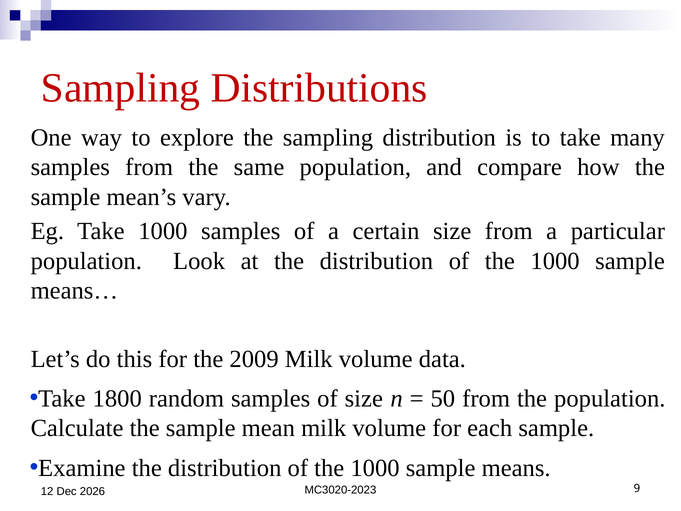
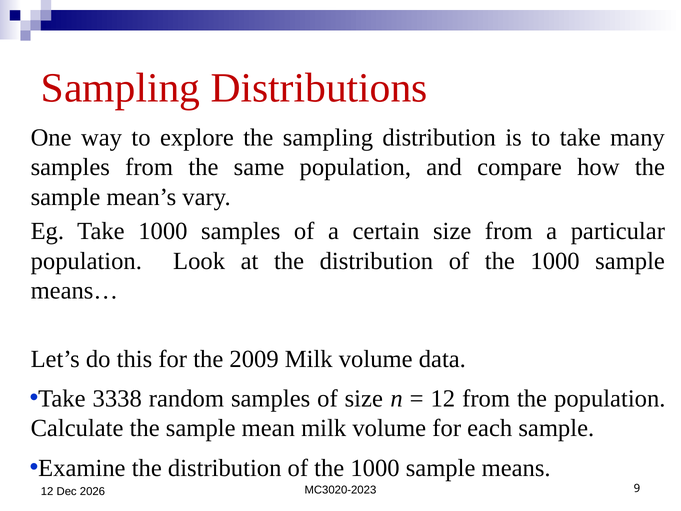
1800: 1800 -> 3338
50 at (443, 398): 50 -> 12
